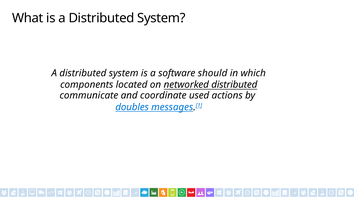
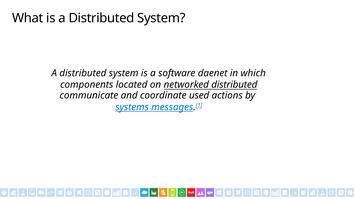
should: should -> daenet
doubles: doubles -> systems
